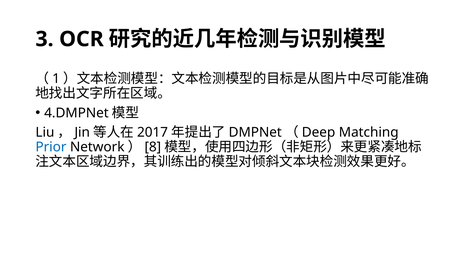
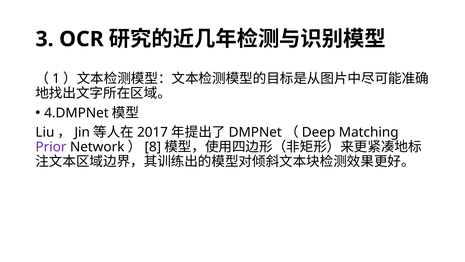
Prior colour: blue -> purple
